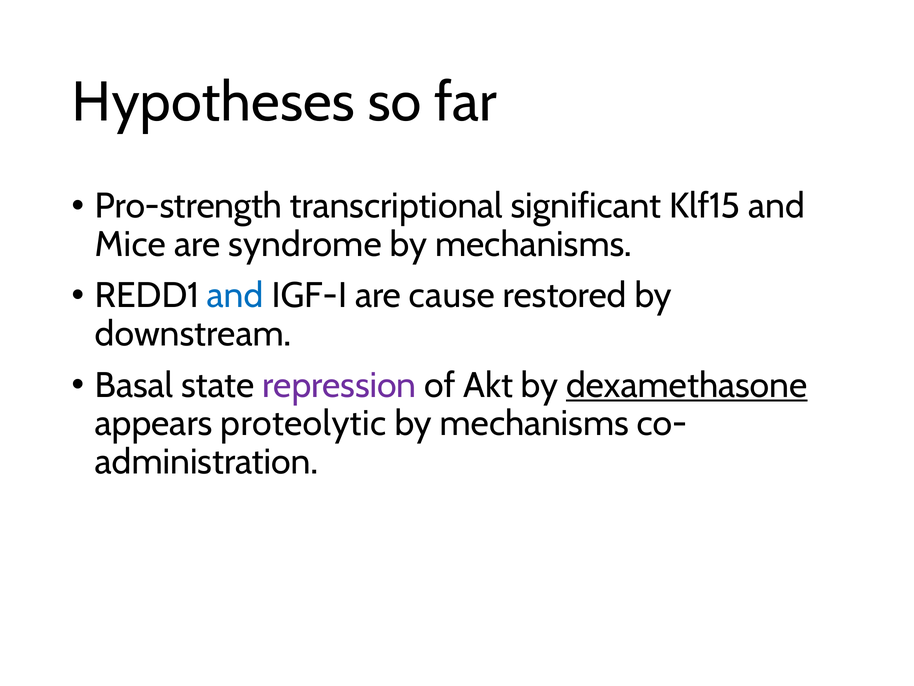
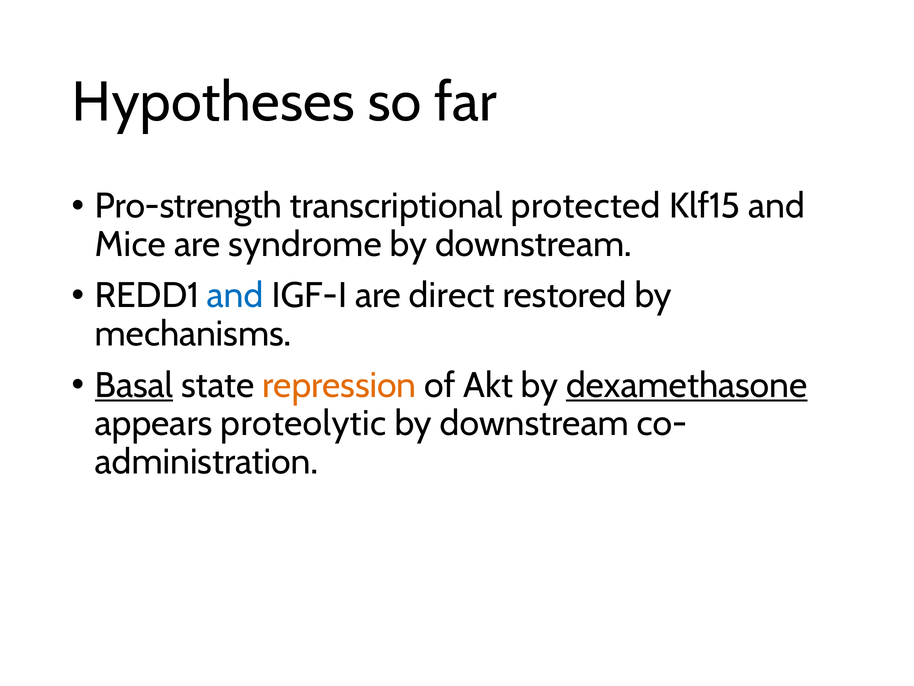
significant: significant -> protected
mechanisms at (533, 244): mechanisms -> downstream
cause: cause -> direct
downstream: downstream -> mechanisms
Basal underline: none -> present
repression colour: purple -> orange
mechanisms at (534, 423): mechanisms -> downstream
